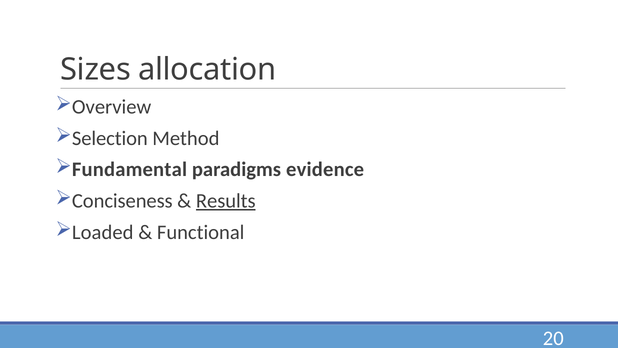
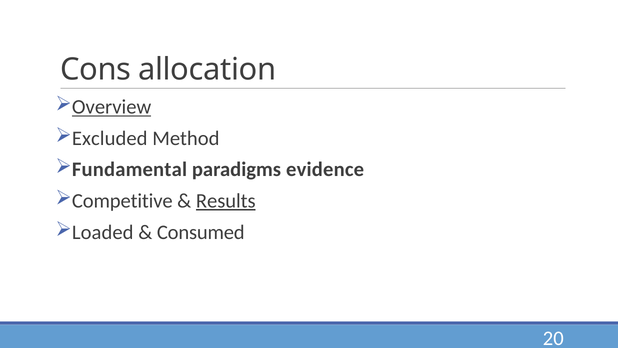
Sizes: Sizes -> Cons
Overview underline: none -> present
Selection: Selection -> Excluded
Conciseness: Conciseness -> Competitive
Functional: Functional -> Consumed
